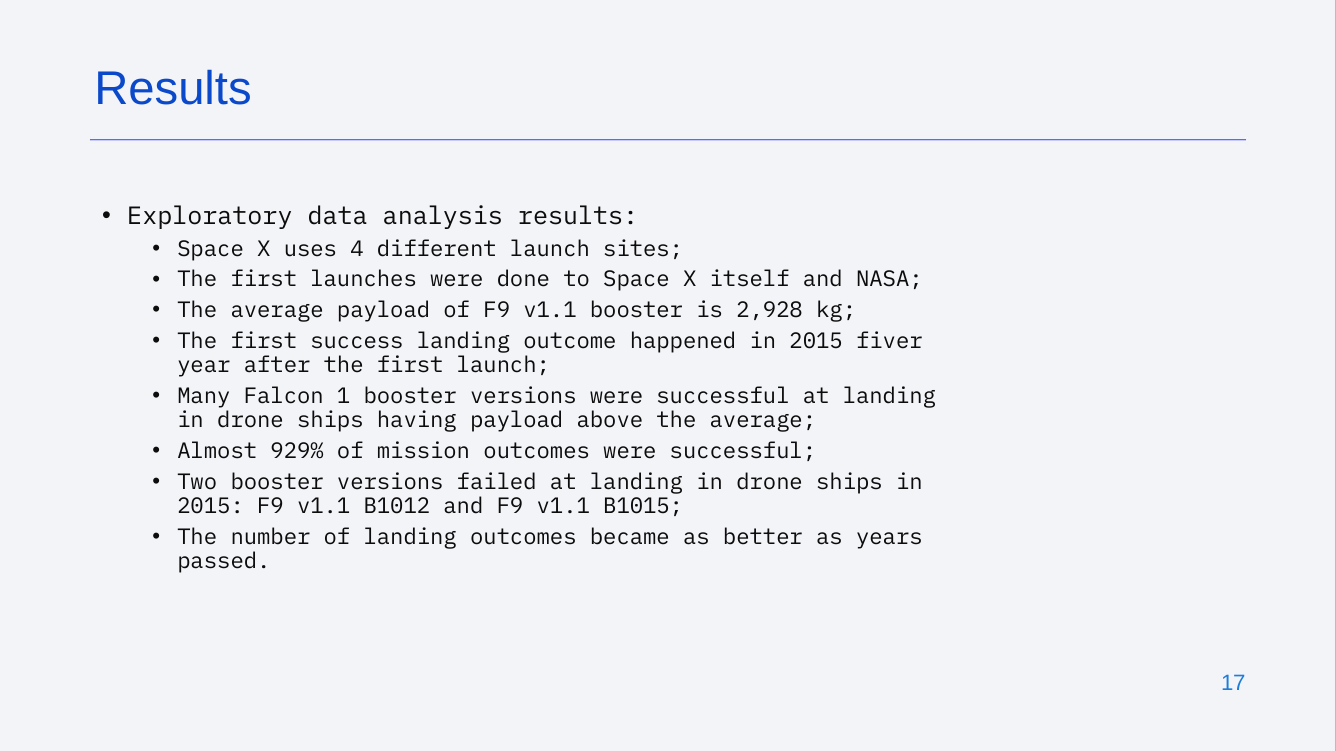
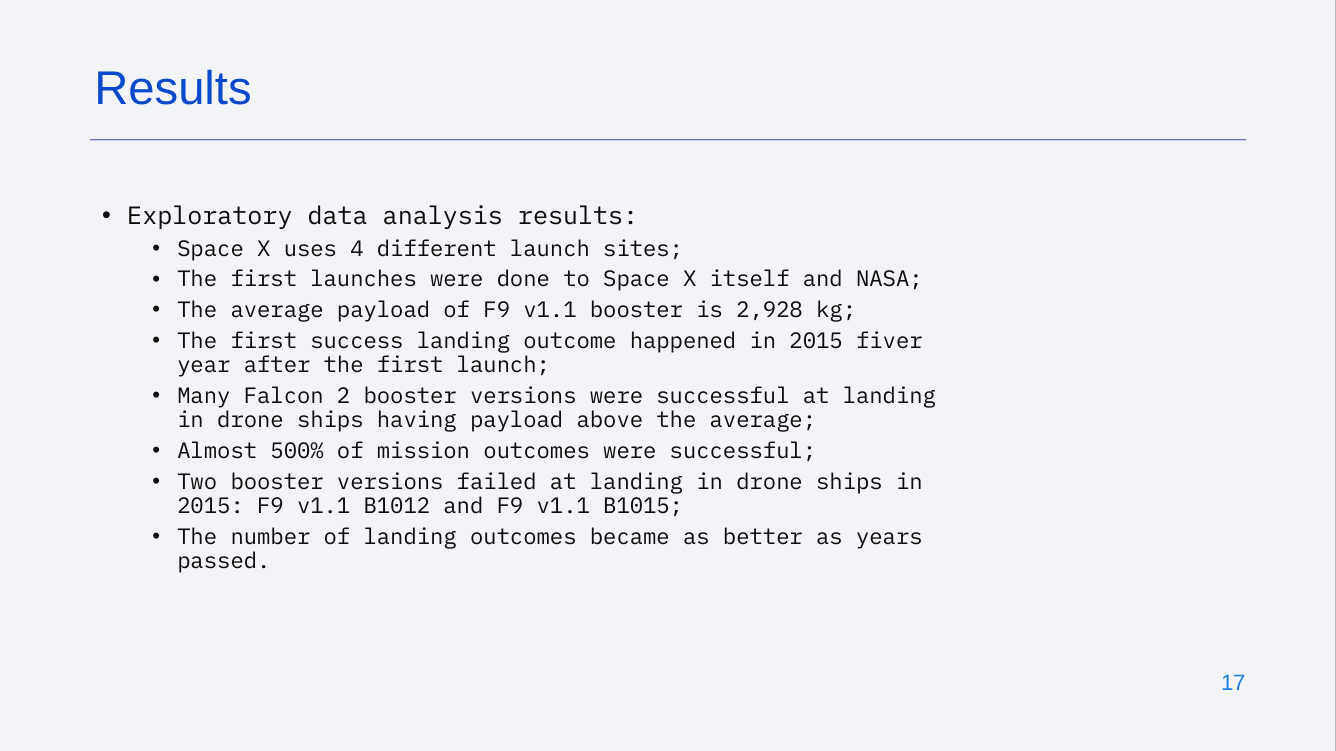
1: 1 -> 2
929%: 929% -> 500%
